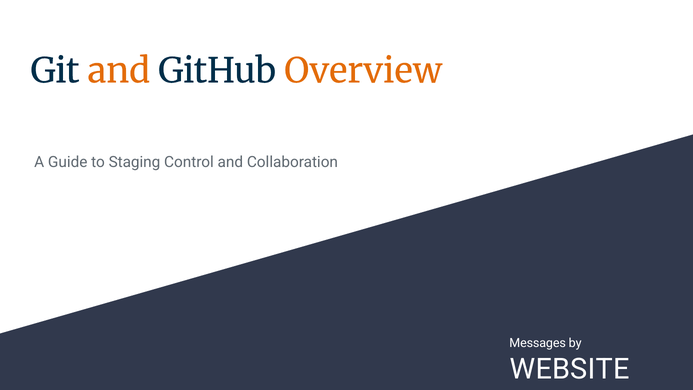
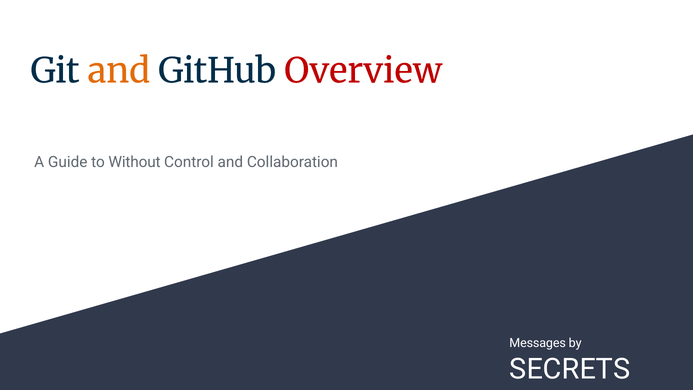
Overview colour: orange -> red
Staging: Staging -> Without
WEBSITE: WEBSITE -> SECRETS
